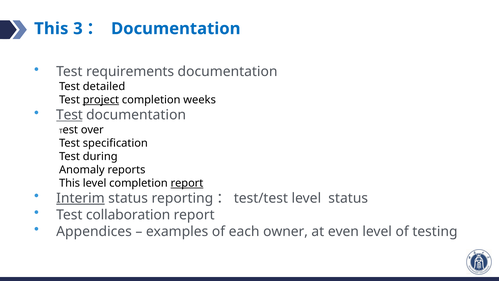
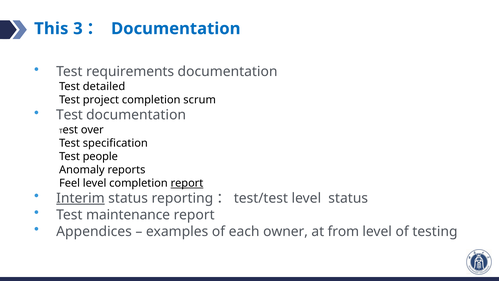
project underline: present -> none
weeks: weeks -> scrum
Test at (69, 115) underline: present -> none
during: during -> people
This at (70, 183): This -> Feel
collaboration: collaboration -> maintenance
even: even -> from
